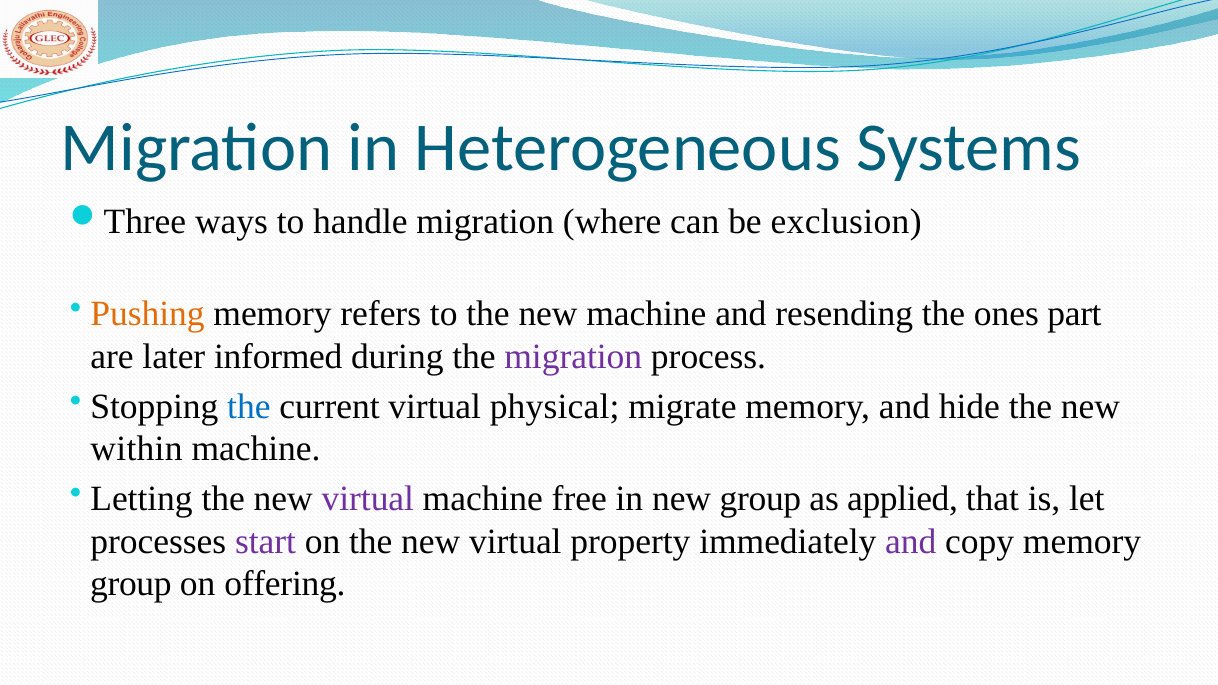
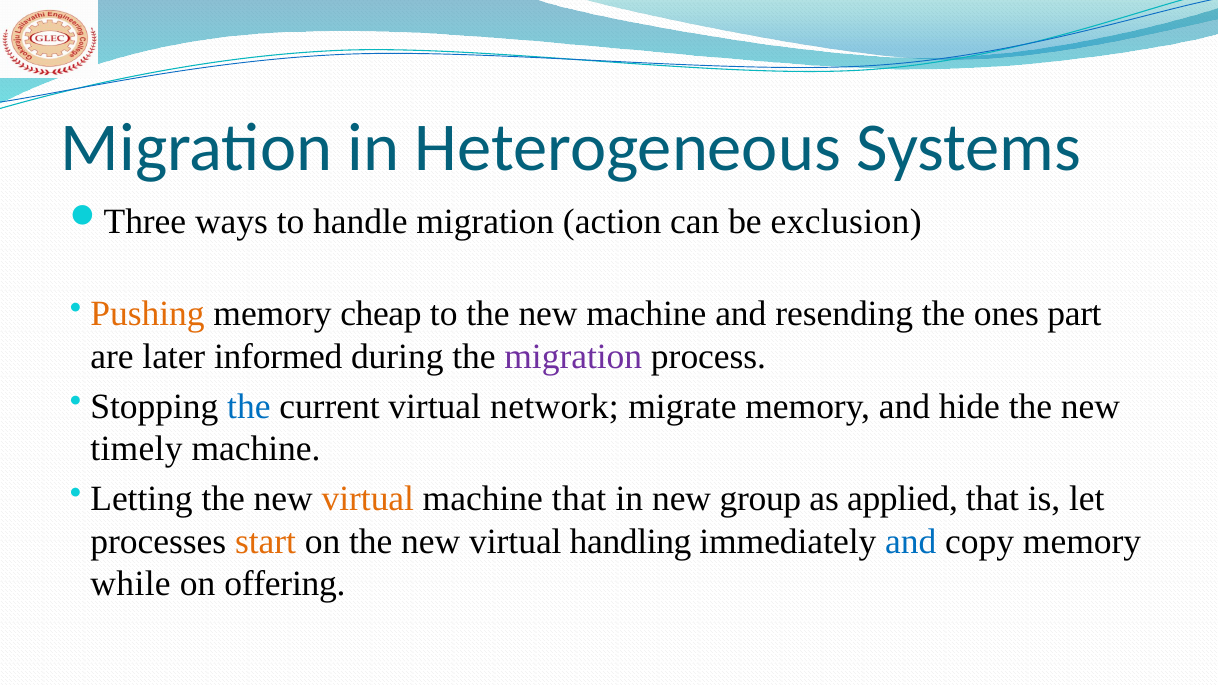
where: where -> action
refers: refers -> cheap
physical: physical -> network
within: within -> timely
virtual at (368, 499) colour: purple -> orange
machine free: free -> that
start colour: purple -> orange
property: property -> handling
and at (911, 542) colour: purple -> blue
group at (131, 584): group -> while
